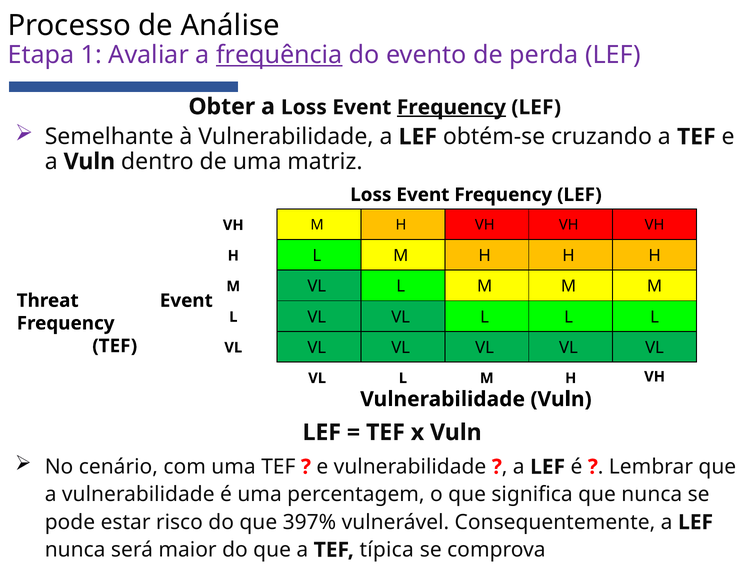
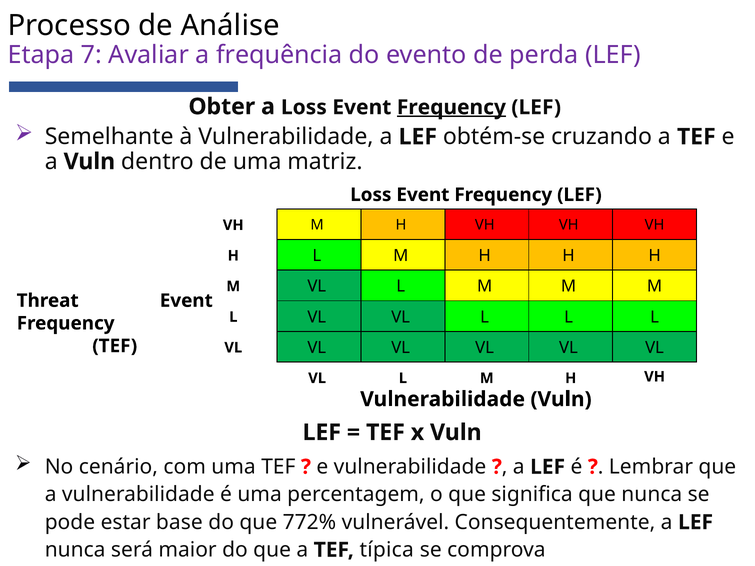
1: 1 -> 7
frequência underline: present -> none
risco: risco -> base
397%: 397% -> 772%
